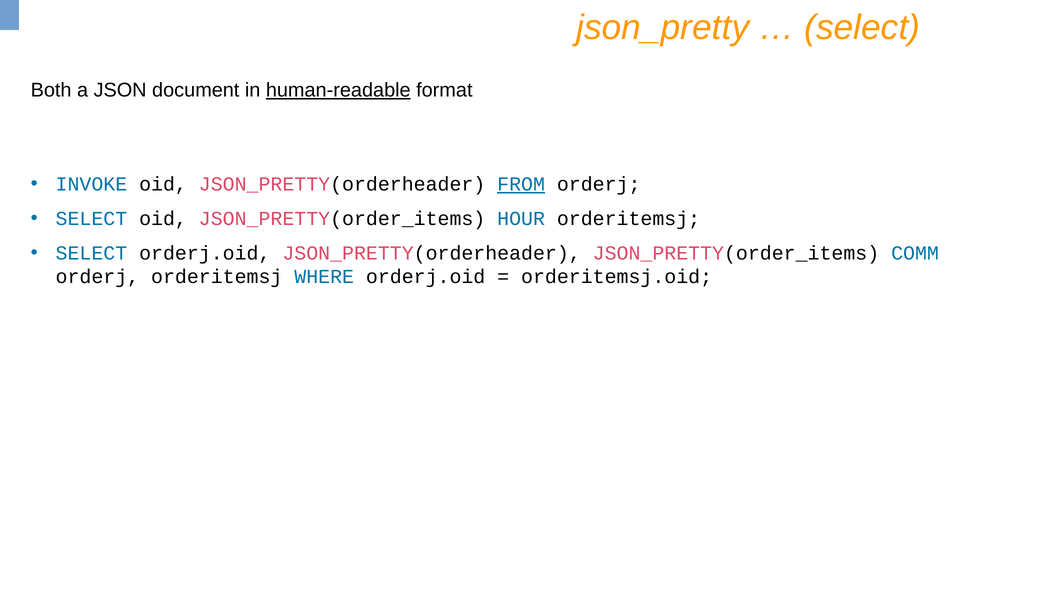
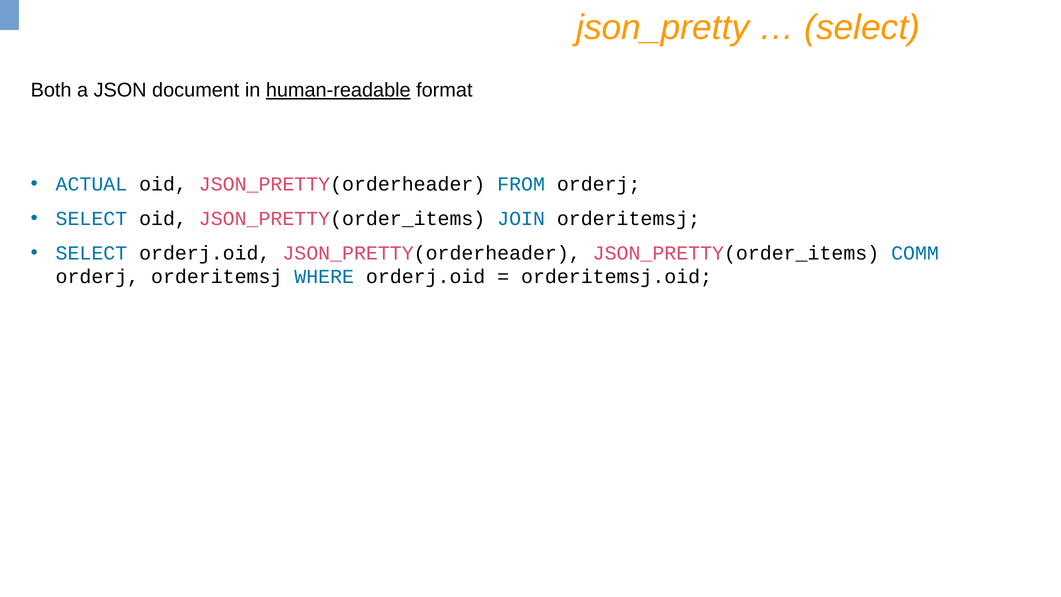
INVOKE: INVOKE -> ACTUAL
FROM underline: present -> none
HOUR: HOUR -> JOIN
